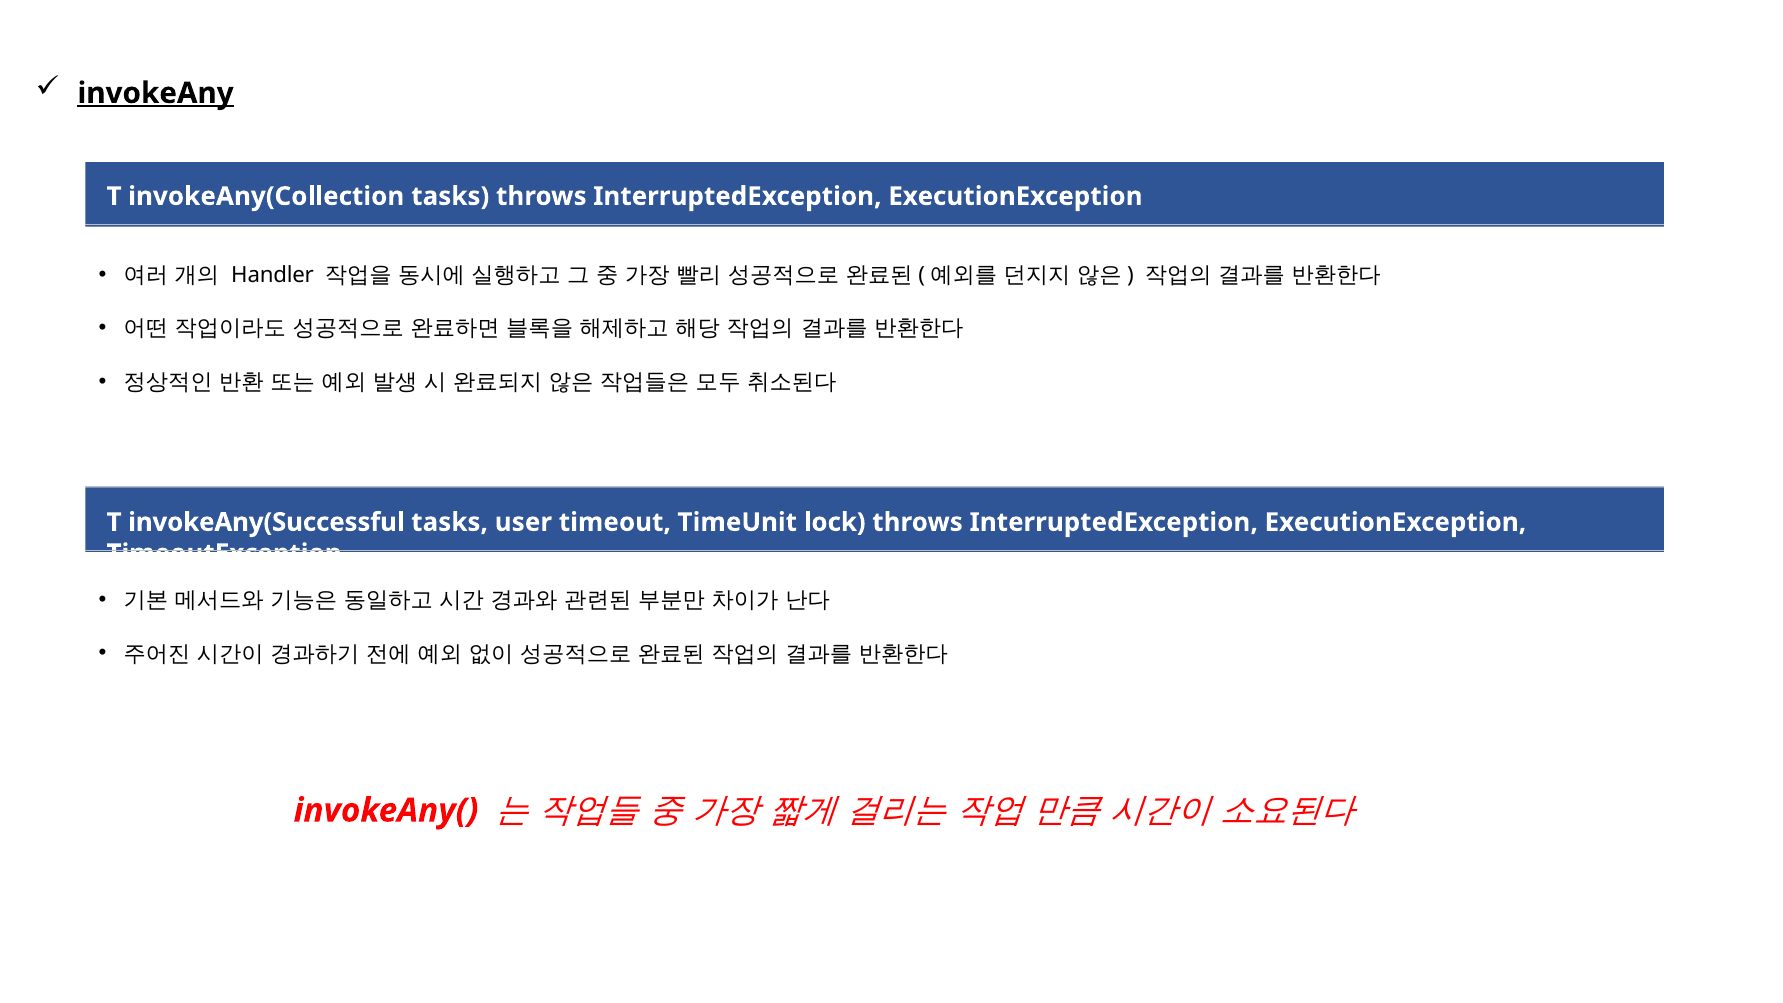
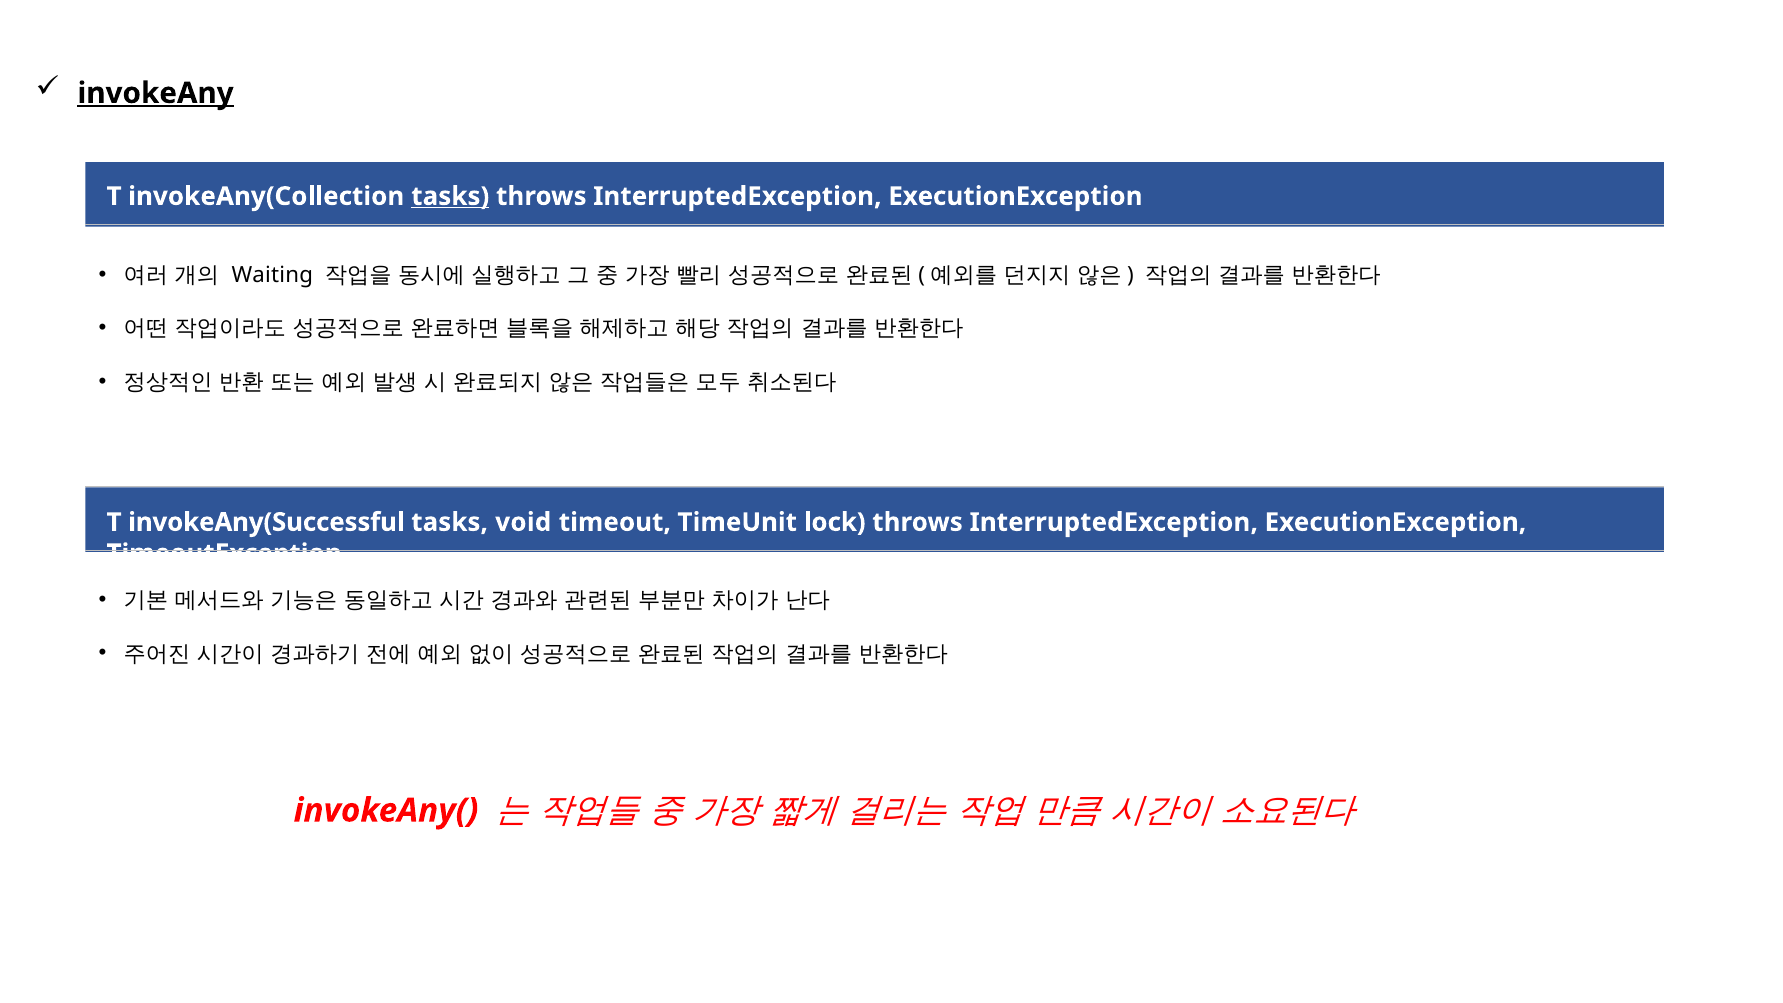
tasks at (450, 196) underline: none -> present
Handler: Handler -> Waiting
user: user -> void
